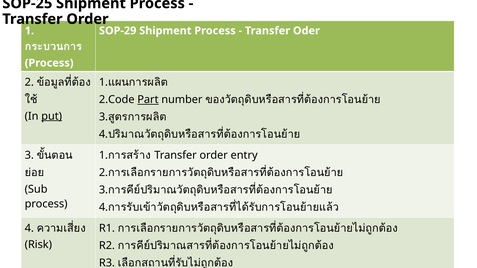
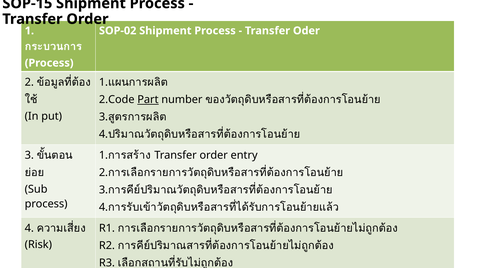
SOP-25: SOP-25 -> SOP-15
SOP-29: SOP-29 -> SOP-02
put underline: present -> none
